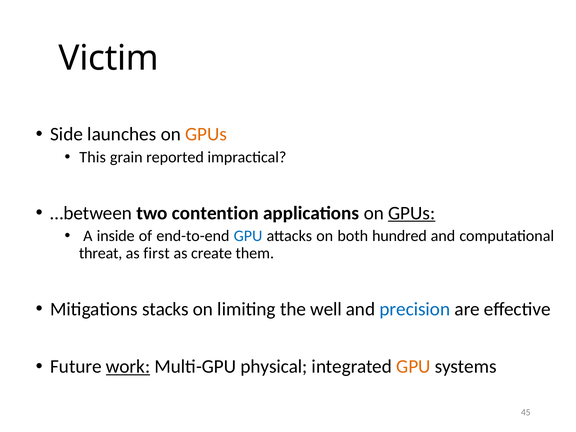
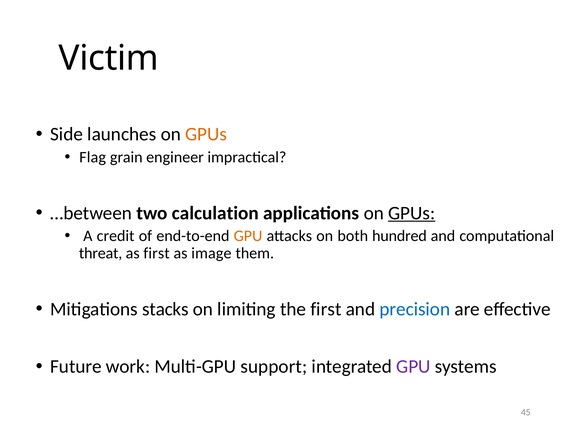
This: This -> Flag
reported: reported -> engineer
contention: contention -> calculation
inside: inside -> credit
GPU at (248, 236) colour: blue -> orange
create: create -> image
the well: well -> first
work underline: present -> none
physical: physical -> support
GPU at (413, 367) colour: orange -> purple
